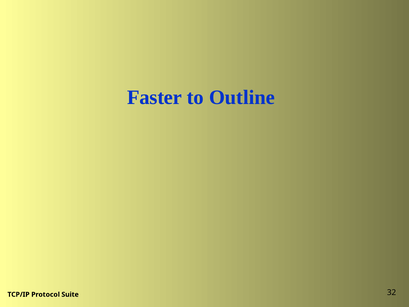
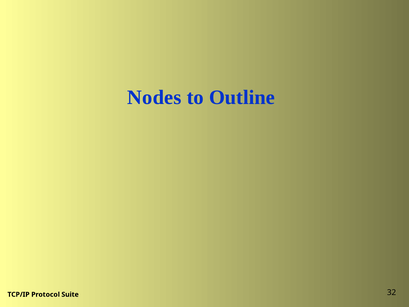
Faster: Faster -> Nodes
